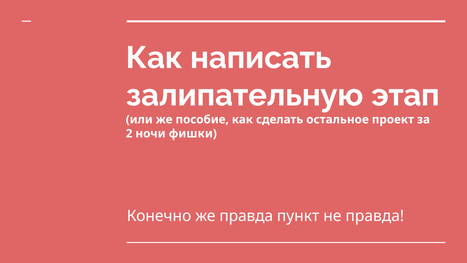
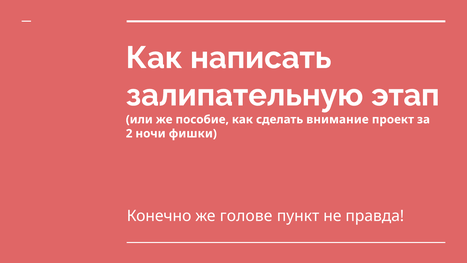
остальное: остальное -> внимание
же правда: правда -> голове
